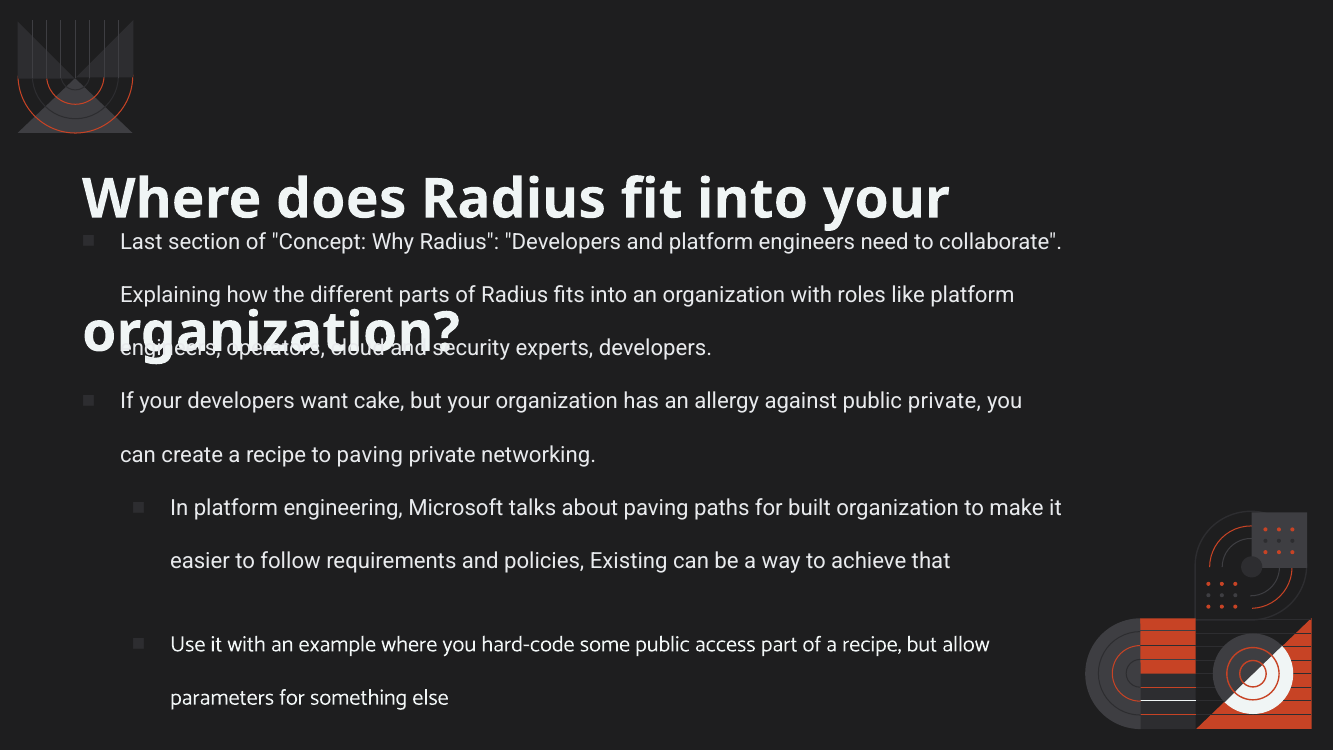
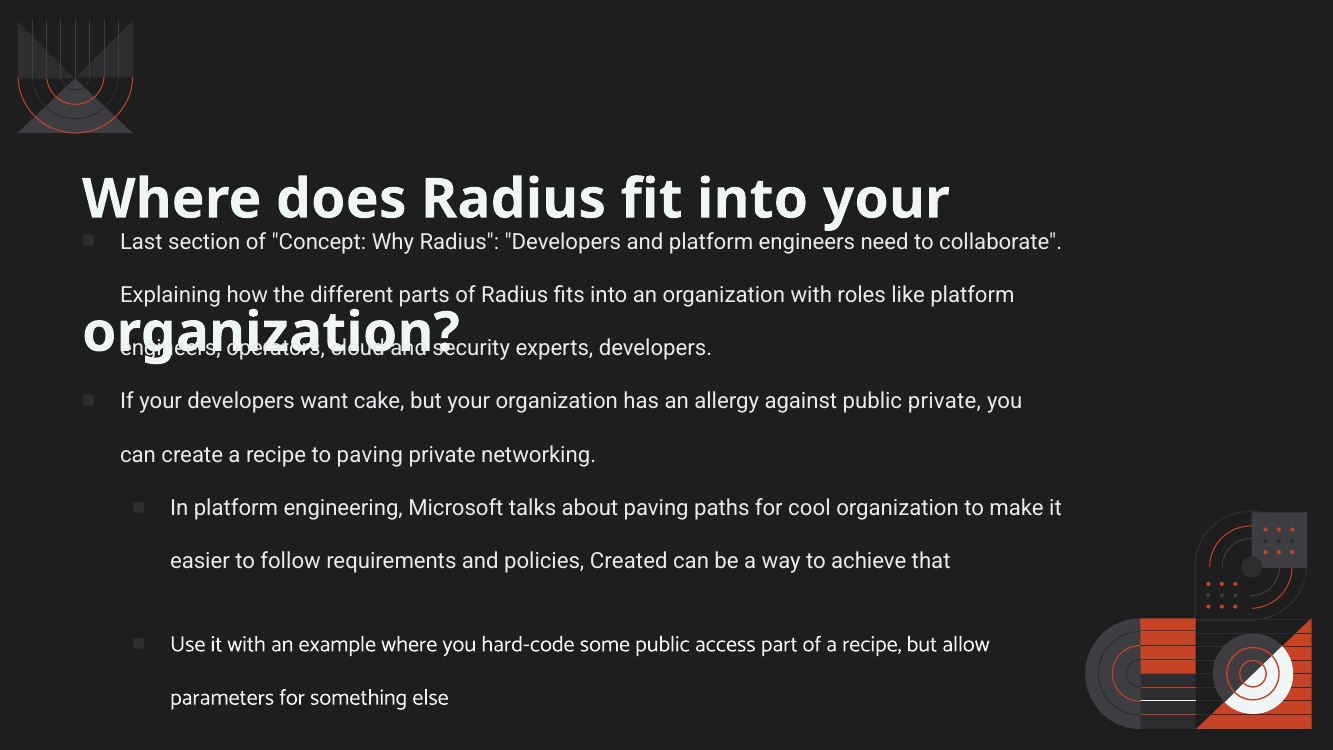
built: built -> cool
Existing: Existing -> Created
